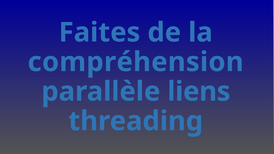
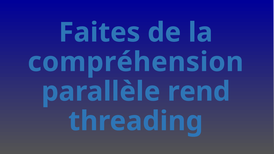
liens: liens -> rend
